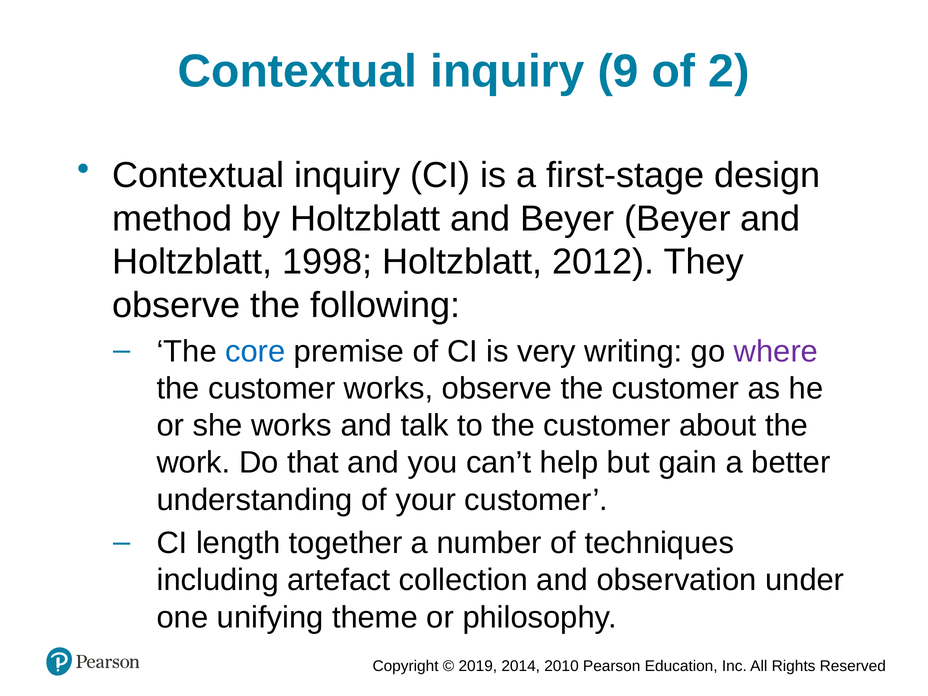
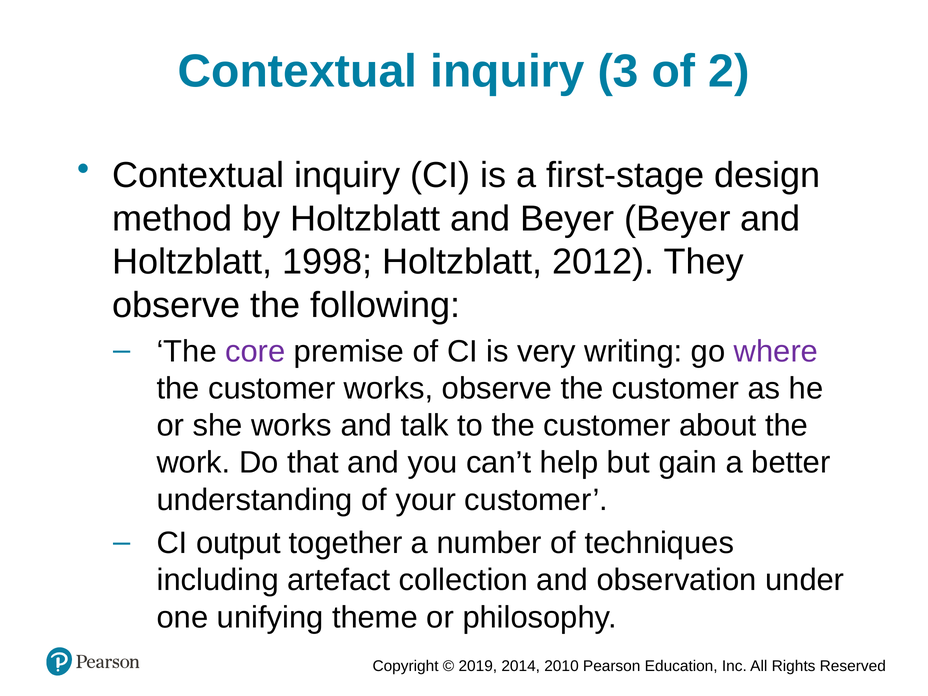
9: 9 -> 3
core colour: blue -> purple
length: length -> output
